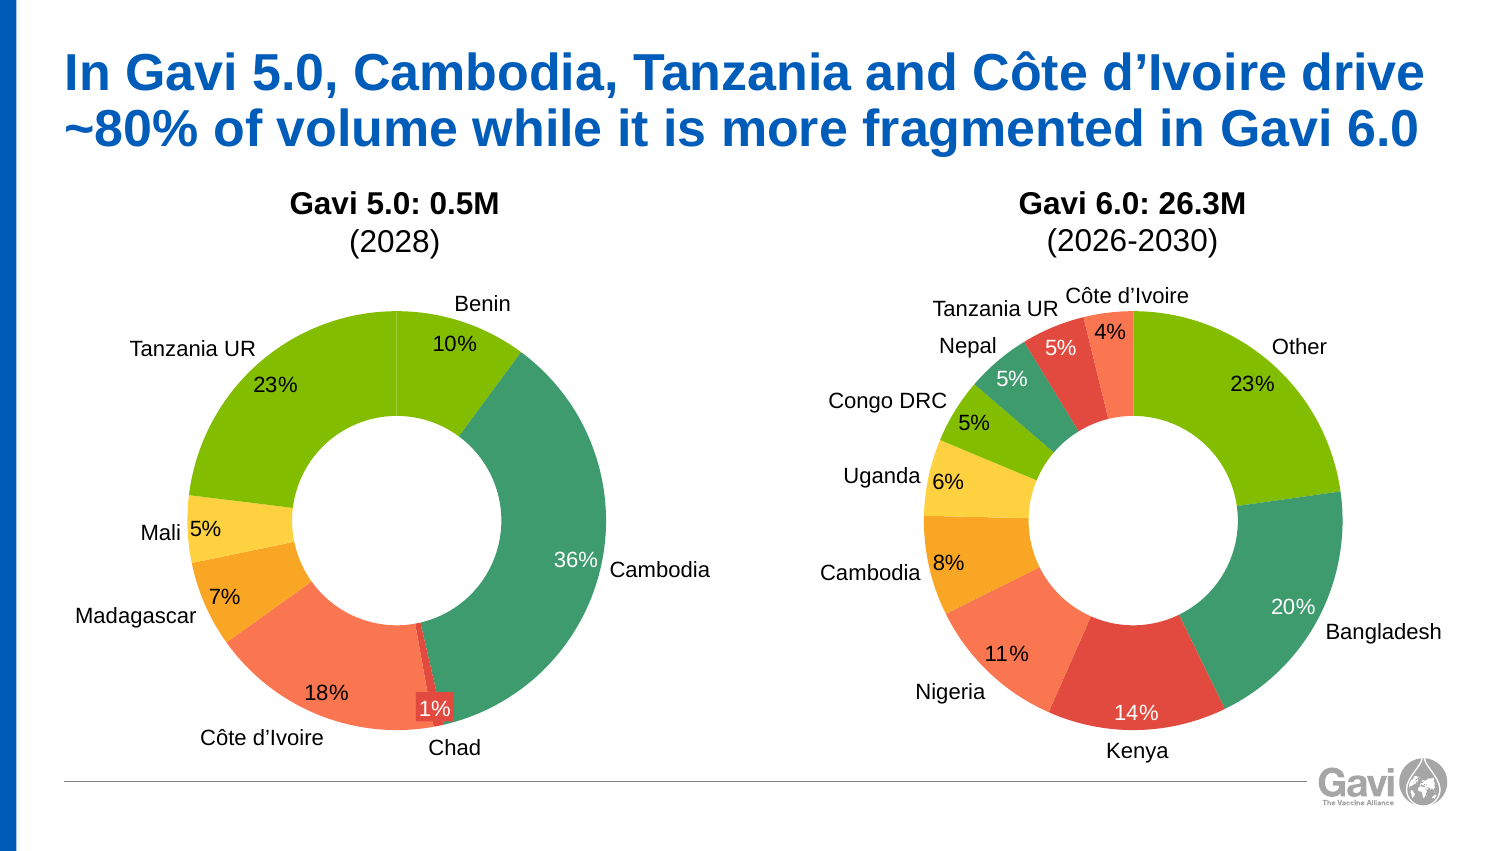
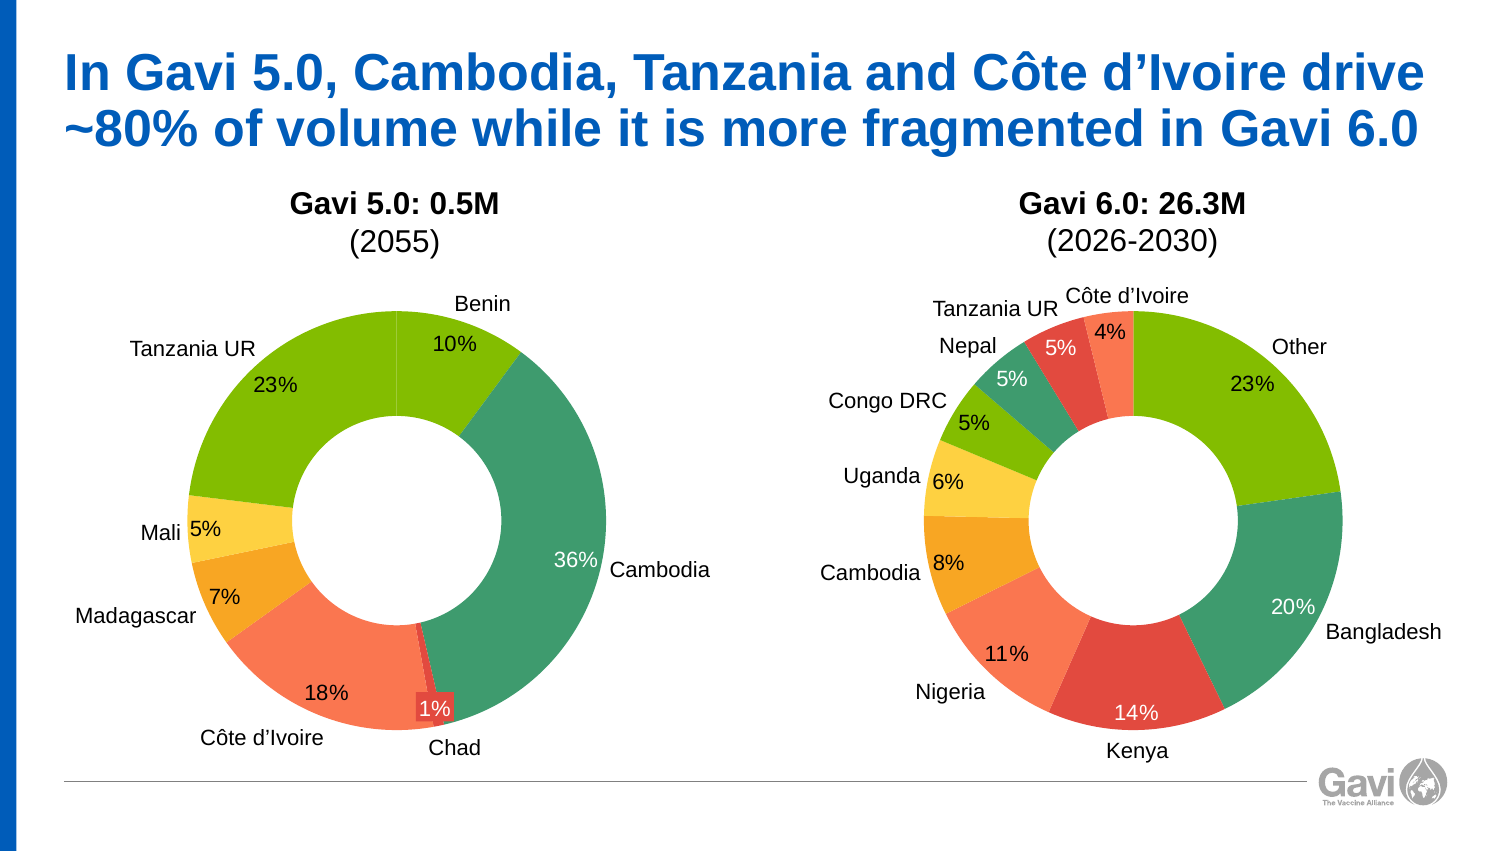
2028: 2028 -> 2055
